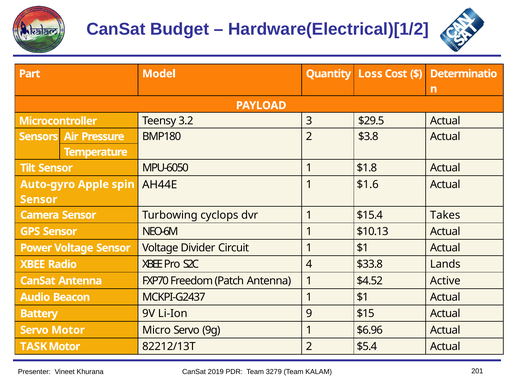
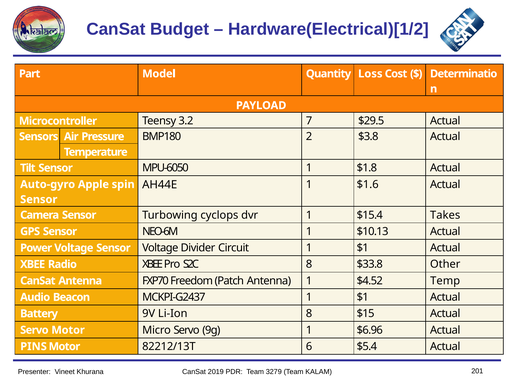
3: 3 -> 7
S2C 4: 4 -> 8
Lands: Lands -> Other
Active: Active -> Temp
Li-Ion 9: 9 -> 8
TASK: TASK -> PINS
82212/13T 2: 2 -> 6
